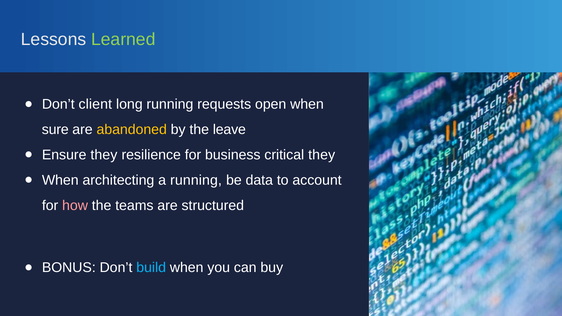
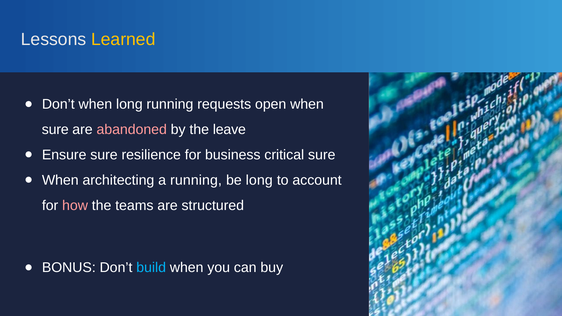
Learned colour: light green -> yellow
Don’t client: client -> when
abandoned colour: yellow -> pink
Ensure they: they -> sure
critical they: they -> sure
be data: data -> long
